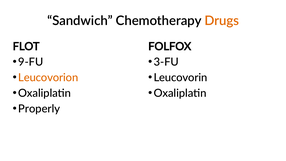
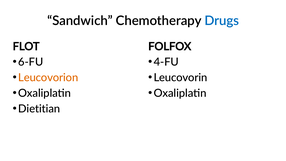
Drugs colour: orange -> blue
9-FU: 9-FU -> 6-FU
3-FU: 3-FU -> 4-FU
Properly: Properly -> Dietitian
